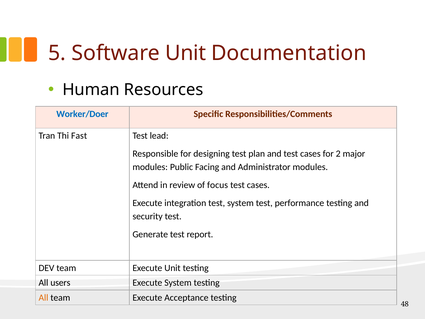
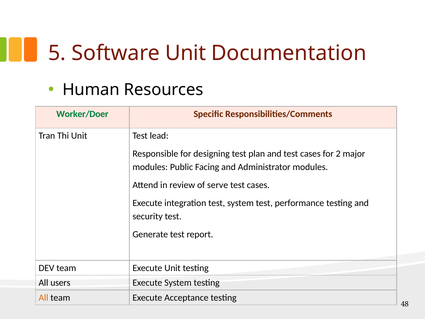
Worker/Doer colour: blue -> green
Thi Fast: Fast -> Unit
focus: focus -> serve
